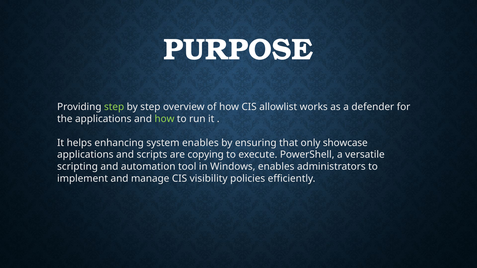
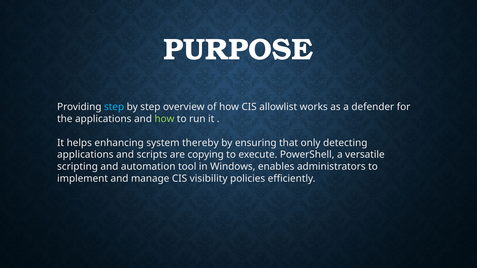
step at (114, 107) colour: light green -> light blue
system enables: enables -> thereby
showcase: showcase -> detecting
